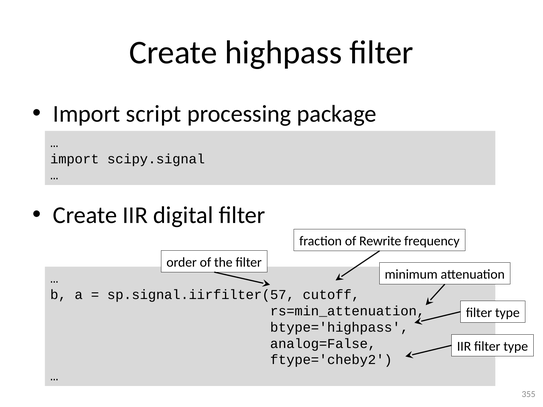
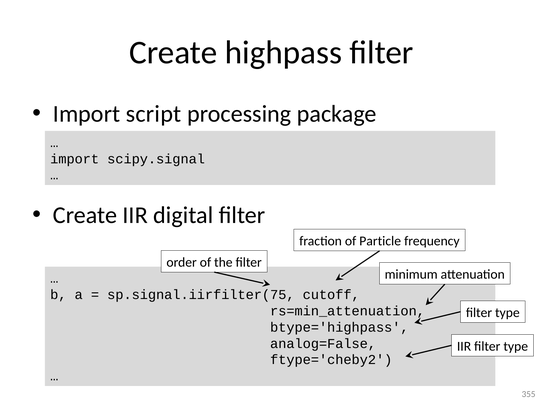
Rewrite: Rewrite -> Particle
sp.signal.iirfilter(57: sp.signal.iirfilter(57 -> sp.signal.iirfilter(75
